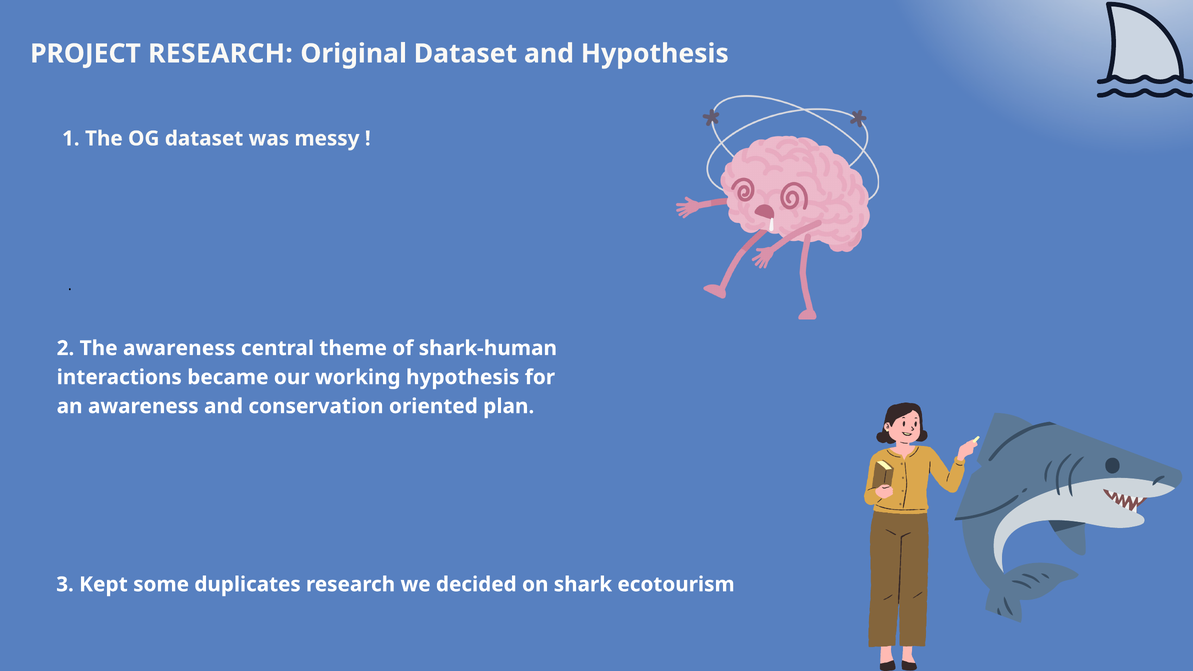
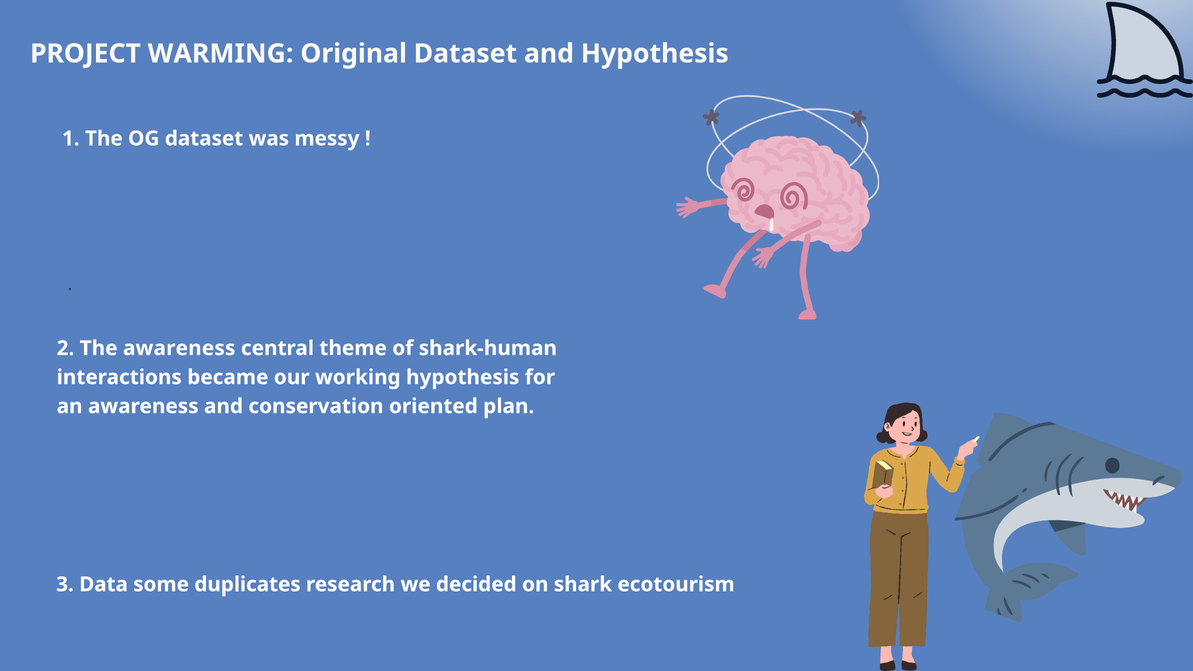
PROJECT RESEARCH: RESEARCH -> WARMING
Kept: Kept -> Data
